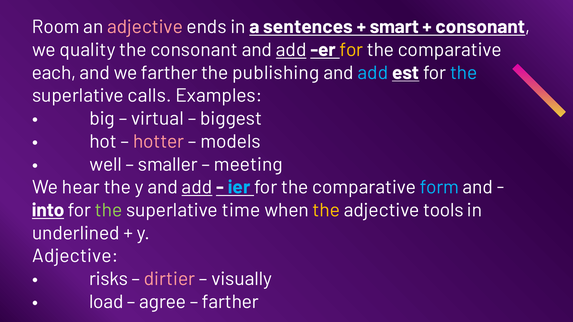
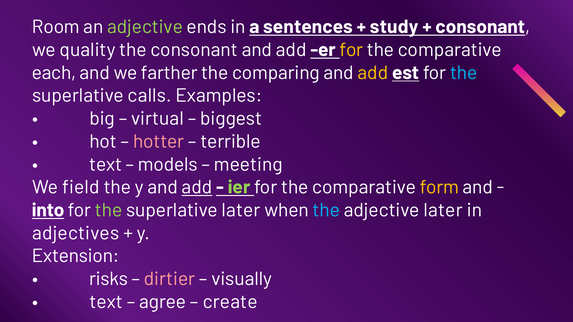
adjective at (145, 27) colour: pink -> light green
smart: smart -> study
add at (291, 50) underline: present -> none
publishing: publishing -> comparing
add at (373, 73) colour: light blue -> yellow
models: models -> terrible
well at (106, 165): well -> text
smaller: smaller -> models
hear: hear -> field
ier colour: light blue -> light green
form colour: light blue -> yellow
superlative time: time -> later
the at (326, 210) colour: yellow -> light blue
adjective tools: tools -> later
underlined: underlined -> adjectives
Adjective at (75, 256): Adjective -> Extension
load at (106, 302): load -> text
farther at (230, 302): farther -> create
